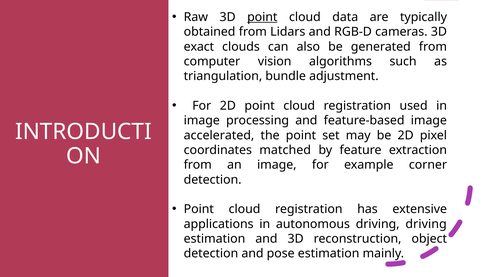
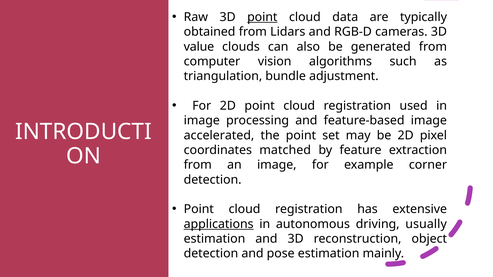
exact: exact -> value
applications underline: none -> present
driving driving: driving -> usually
